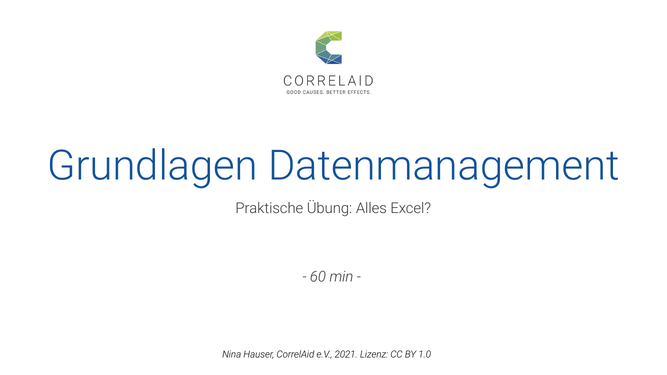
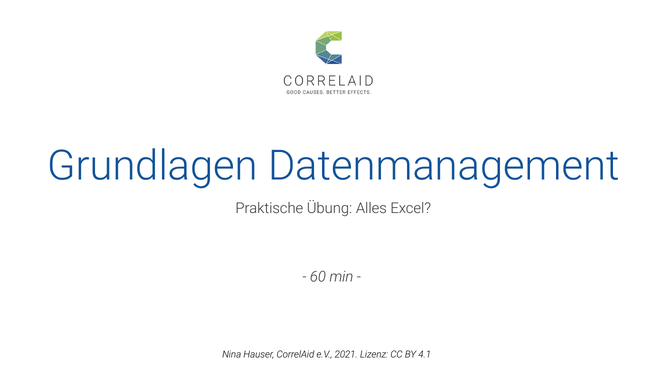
1.0: 1.0 -> 4.1
